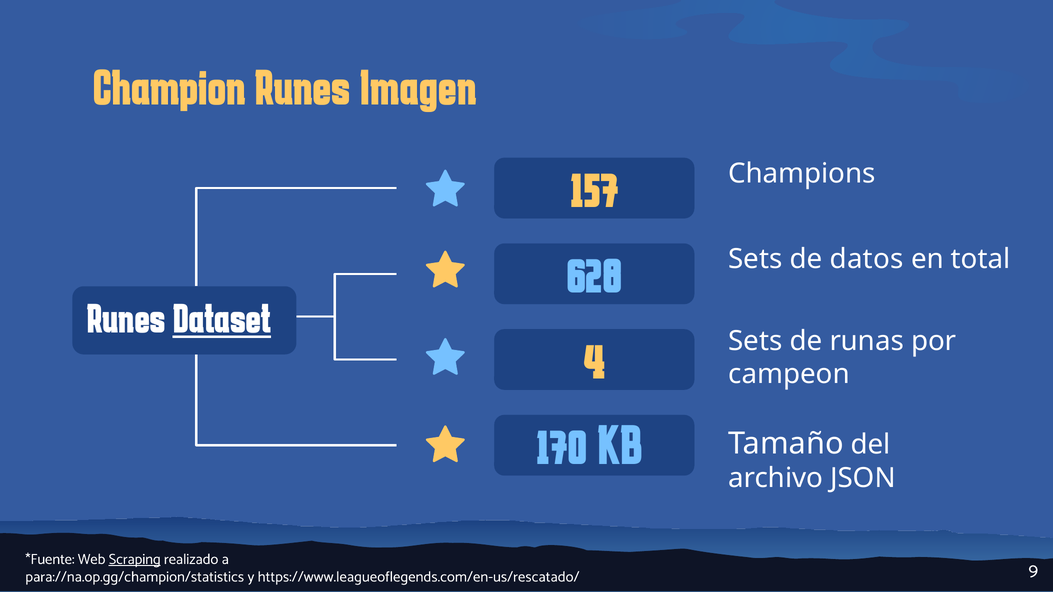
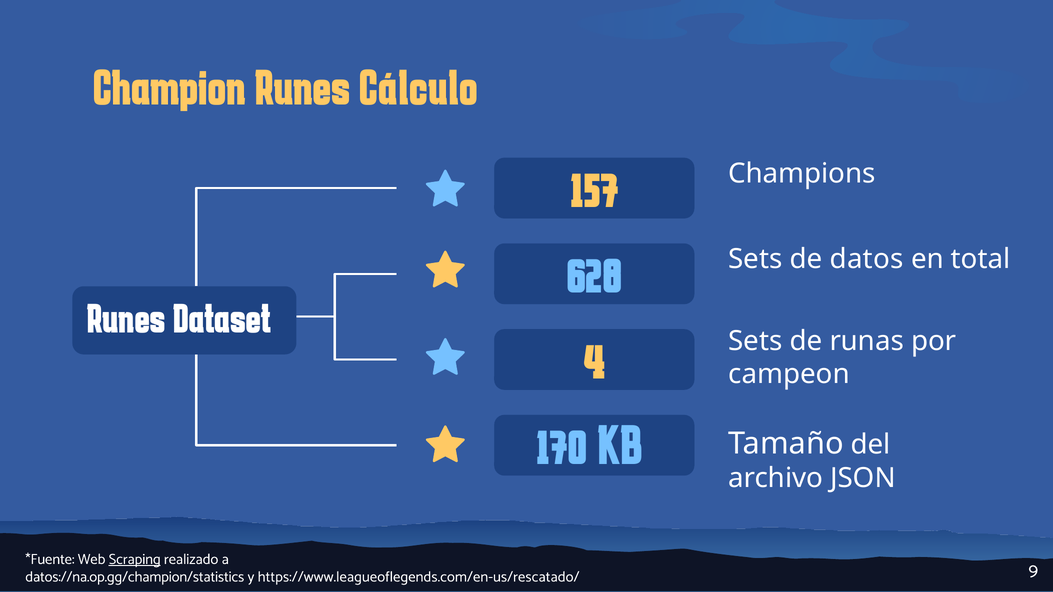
Imagen: Imagen -> Cálculo
Dataset underline: present -> none
para://na.op.gg/champion/statistics: para://na.op.gg/champion/statistics -> datos://na.op.gg/champion/statistics
